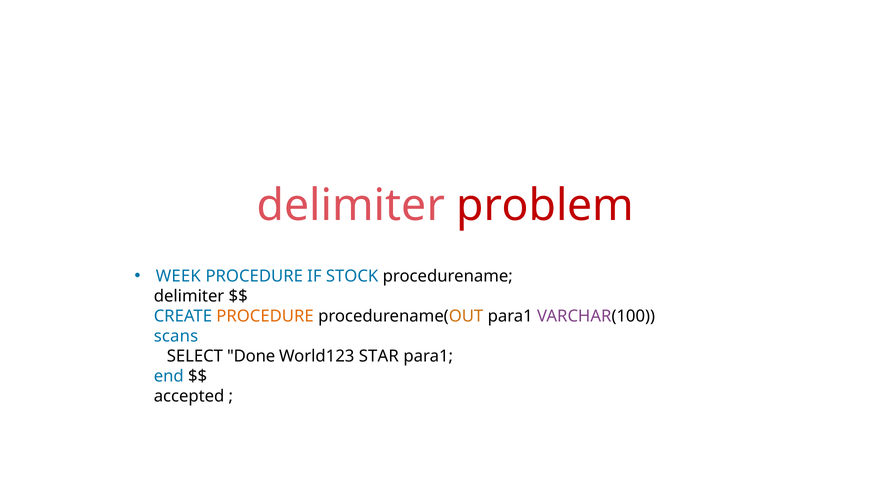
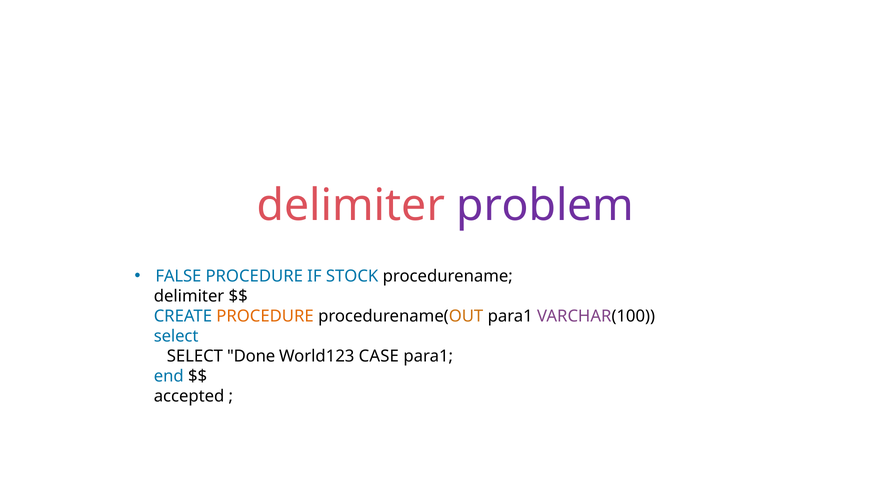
problem colour: red -> purple
WEEK: WEEK -> FALSE
scans at (176, 336): scans -> select
STAR: STAR -> CASE
